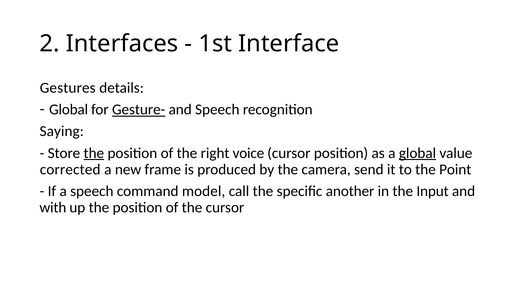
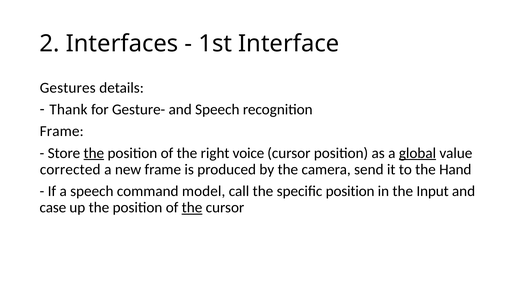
Global at (69, 110): Global -> Thank
Gesture- underline: present -> none
Saying at (62, 132): Saying -> Frame
Point: Point -> Hand
specific another: another -> position
with: with -> case
the at (192, 208) underline: none -> present
